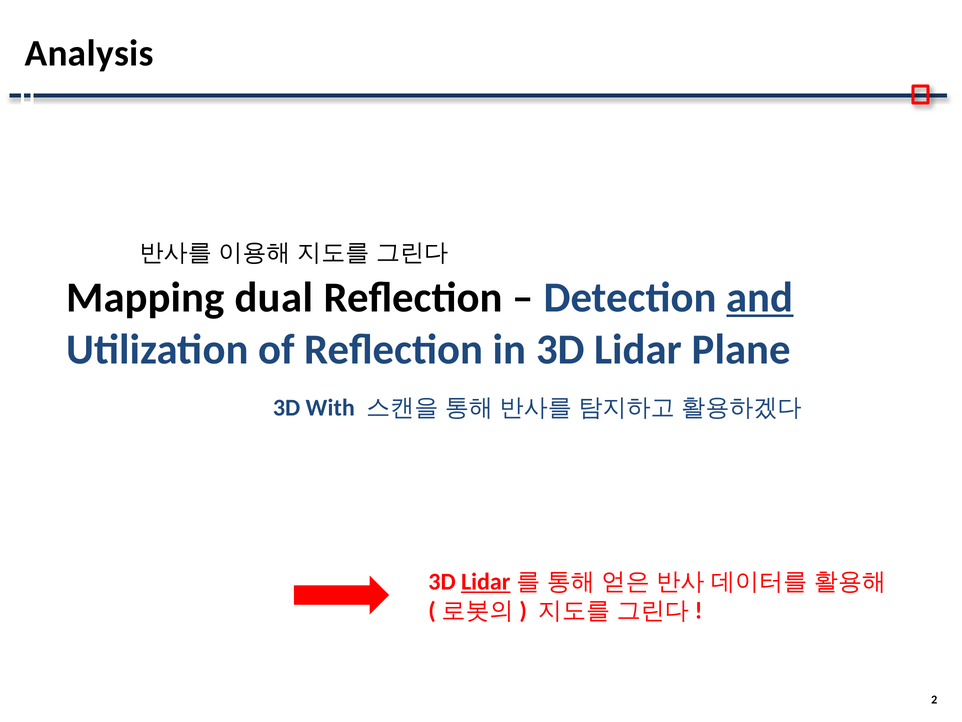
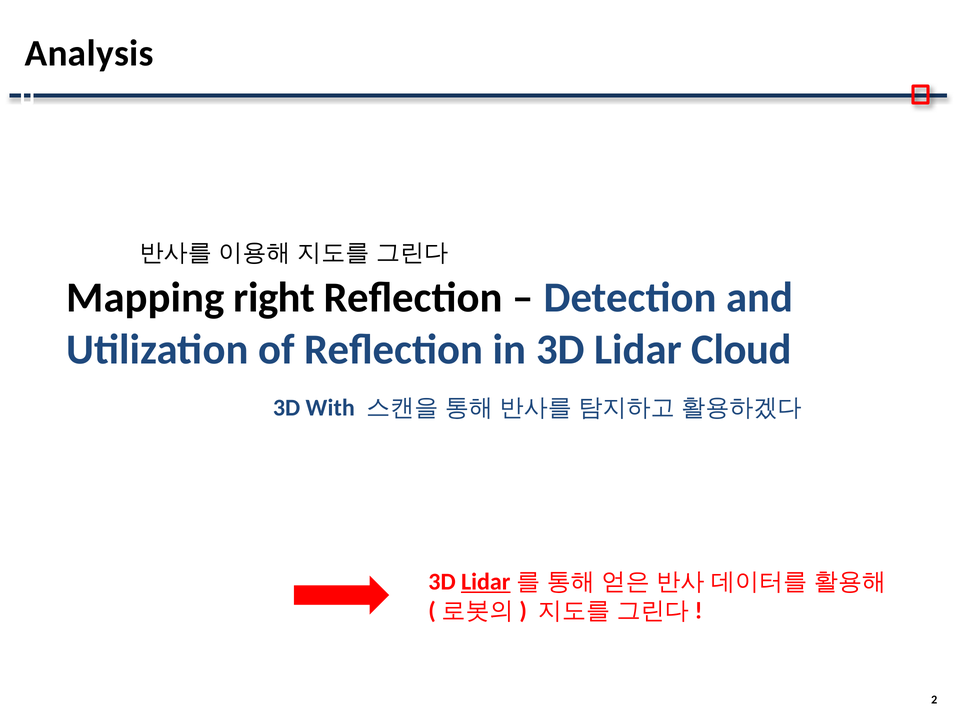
dual: dual -> right
and underline: present -> none
Plane: Plane -> Cloud
